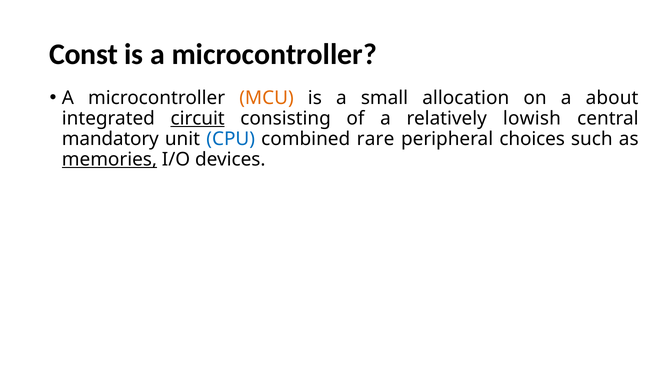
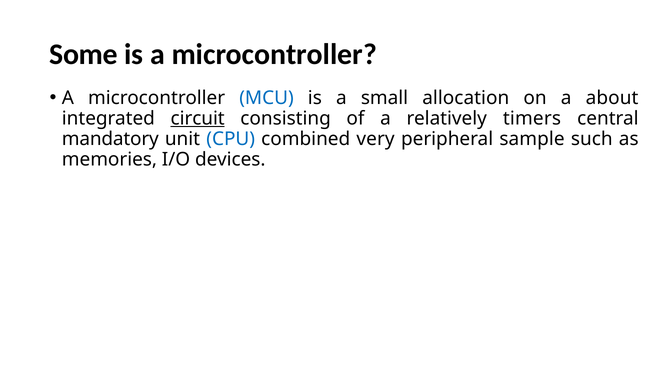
Const: Const -> Some
MCU colour: orange -> blue
lowish: lowish -> timers
rare: rare -> very
choices: choices -> sample
memories underline: present -> none
